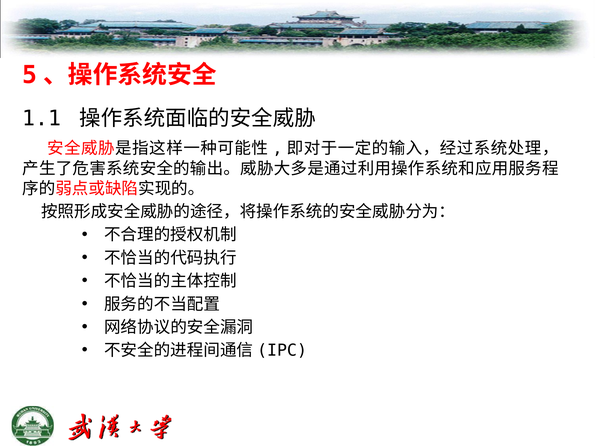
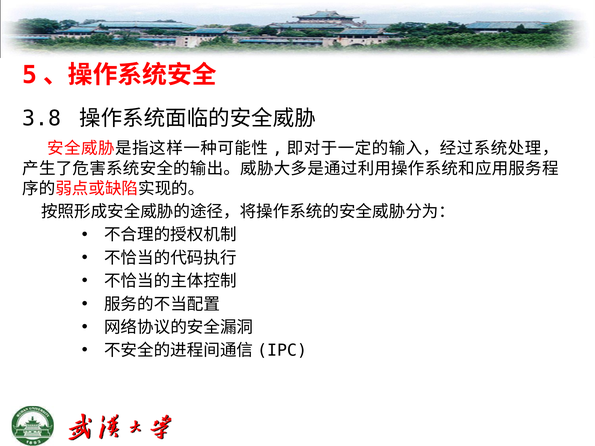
1.1: 1.1 -> 3.8
